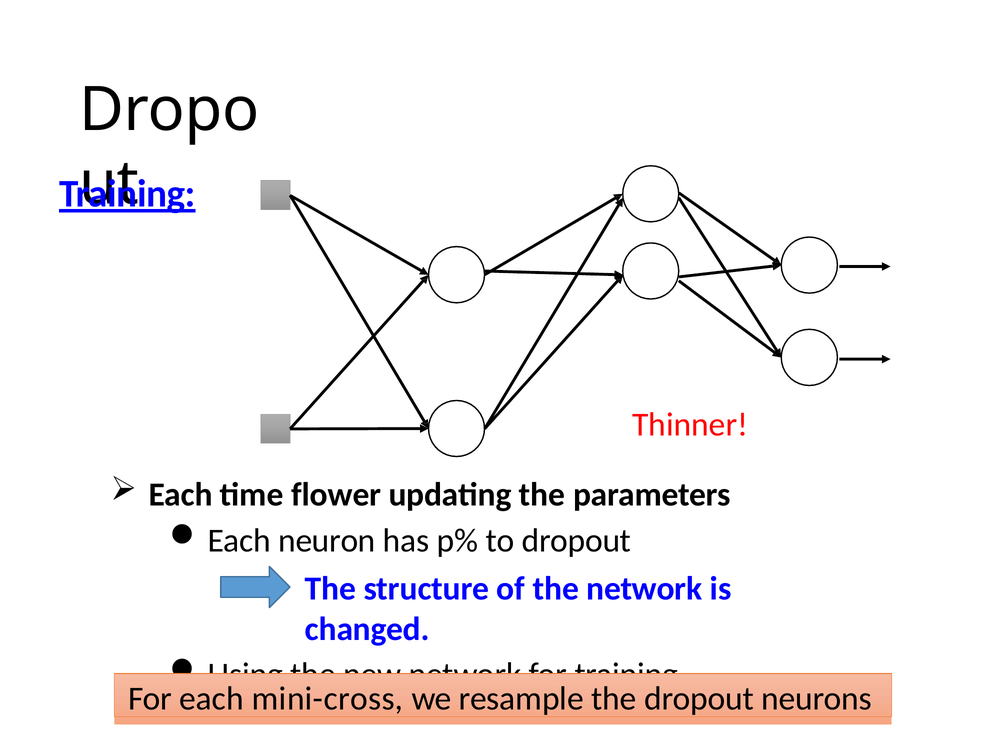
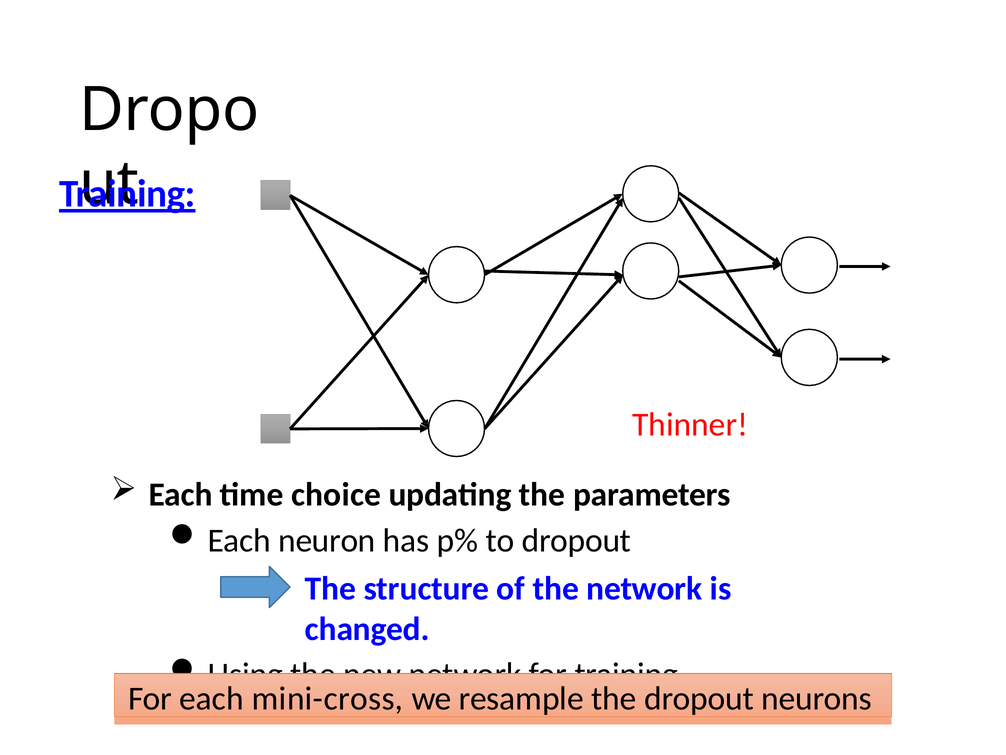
flower: flower -> choice
